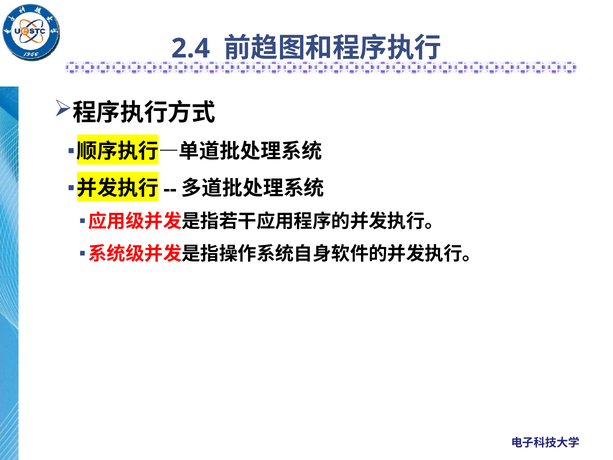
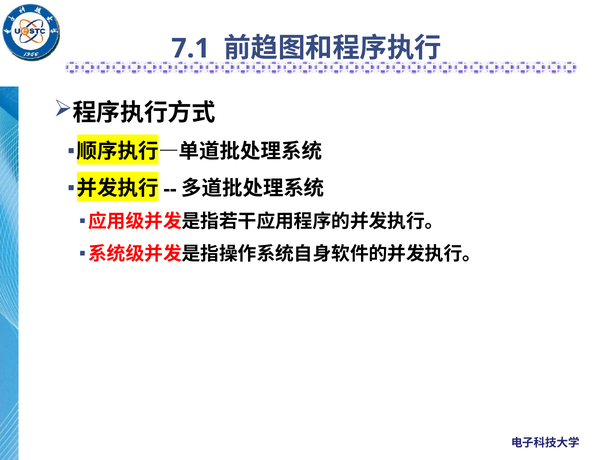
2.4: 2.4 -> 7.1
